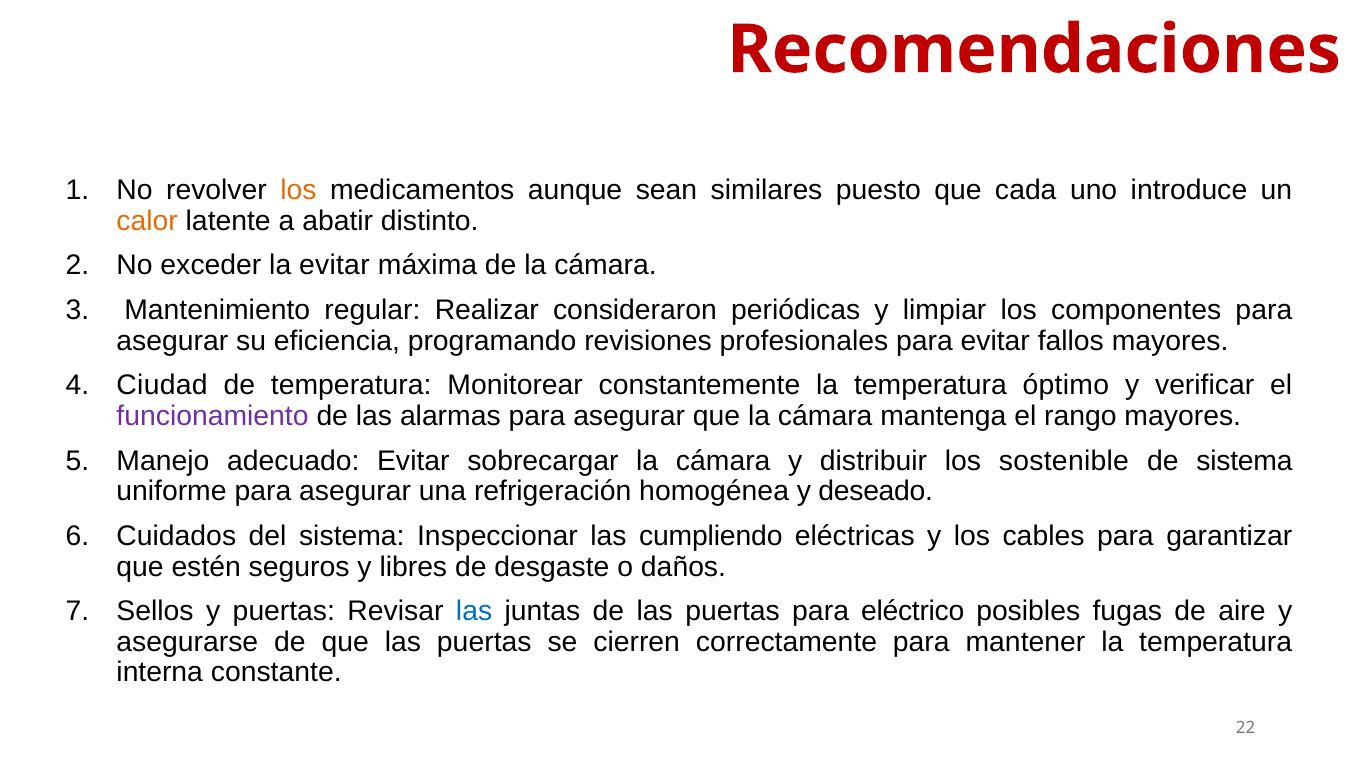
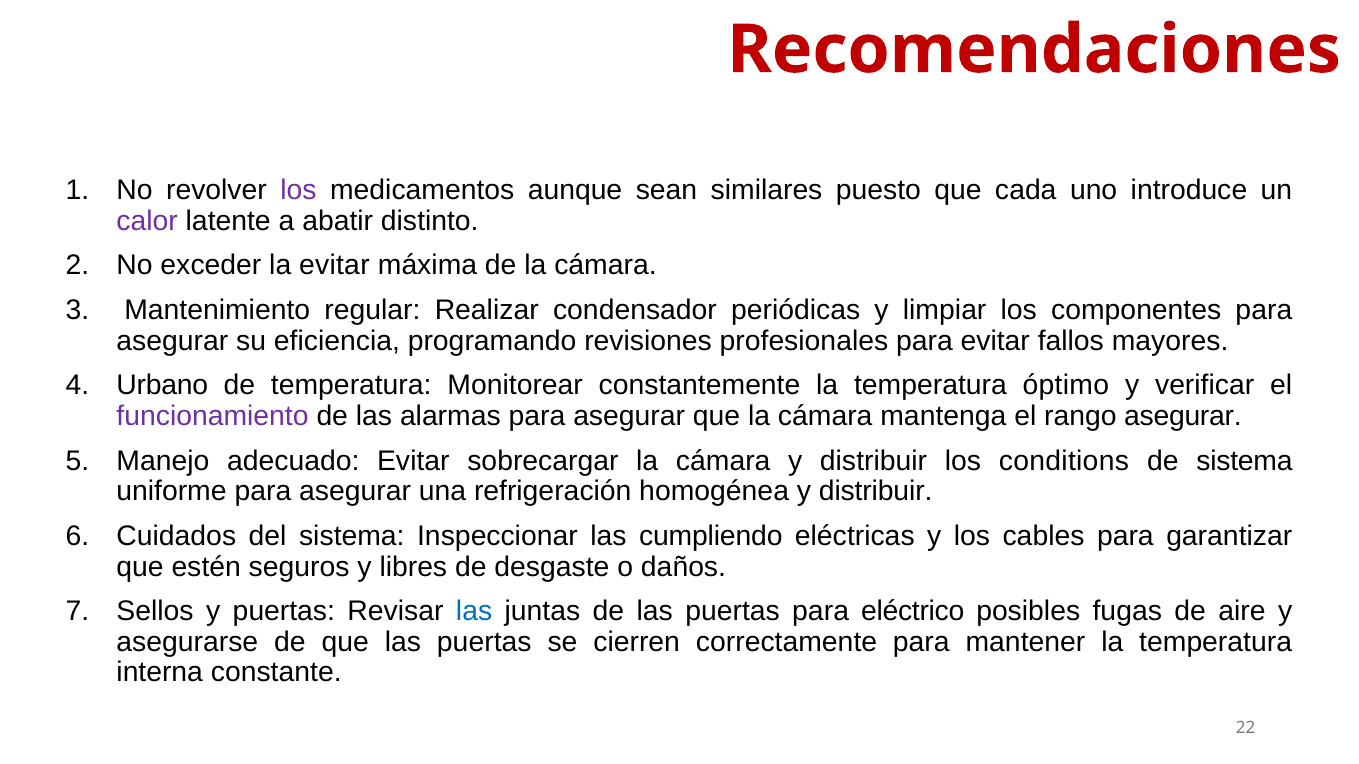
los at (298, 190) colour: orange -> purple
calor colour: orange -> purple
consideraron: consideraron -> condensador
Ciudad: Ciudad -> Urbano
rango mayores: mayores -> asegurar
sostenible: sostenible -> conditions
homogénea y deseado: deseado -> distribuir
